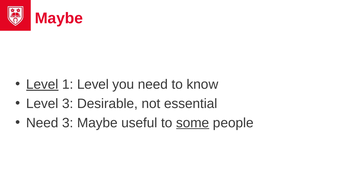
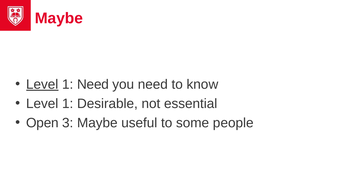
1 Level: Level -> Need
3 at (68, 103): 3 -> 1
Need at (42, 123): Need -> Open
some underline: present -> none
